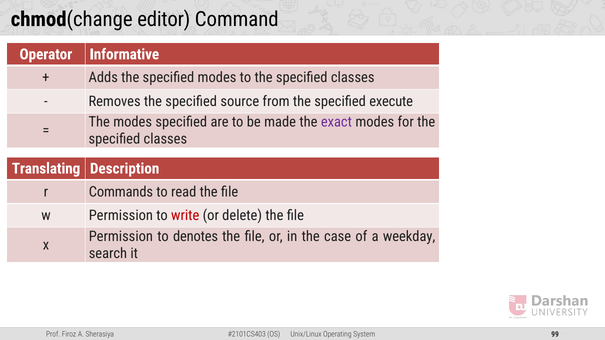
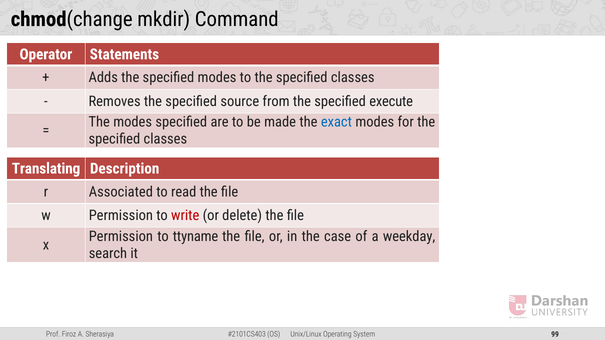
editor: editor -> mkdir
Informative: Informative -> Statements
exact colour: purple -> blue
Commands: Commands -> Associated
denotes: denotes -> ttyname
